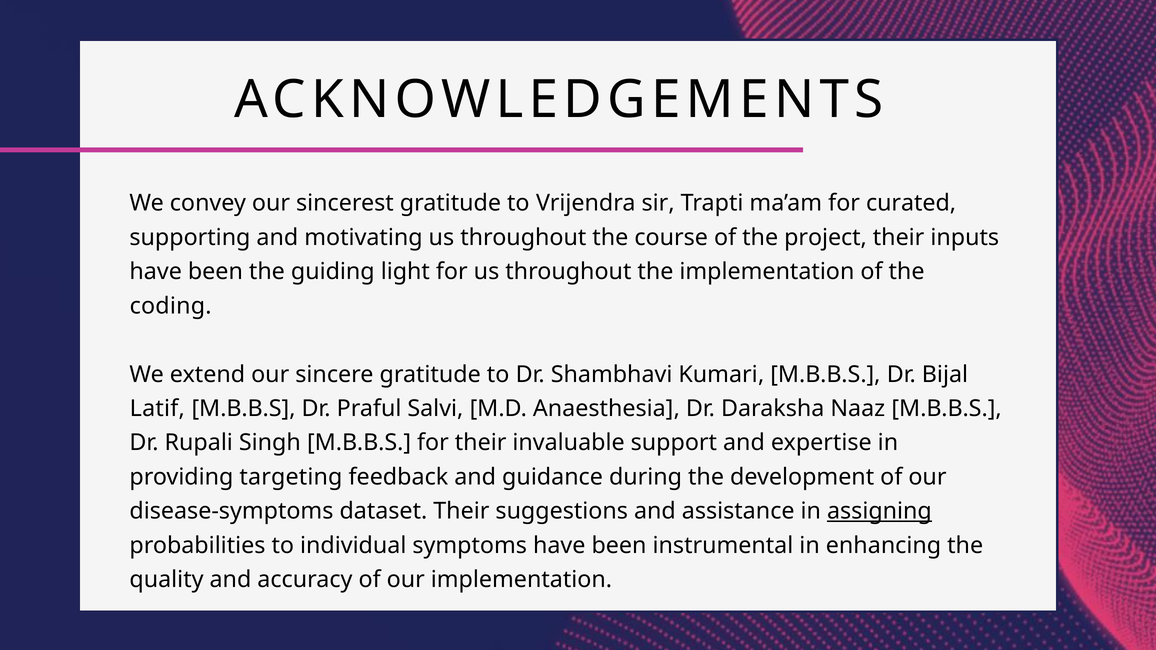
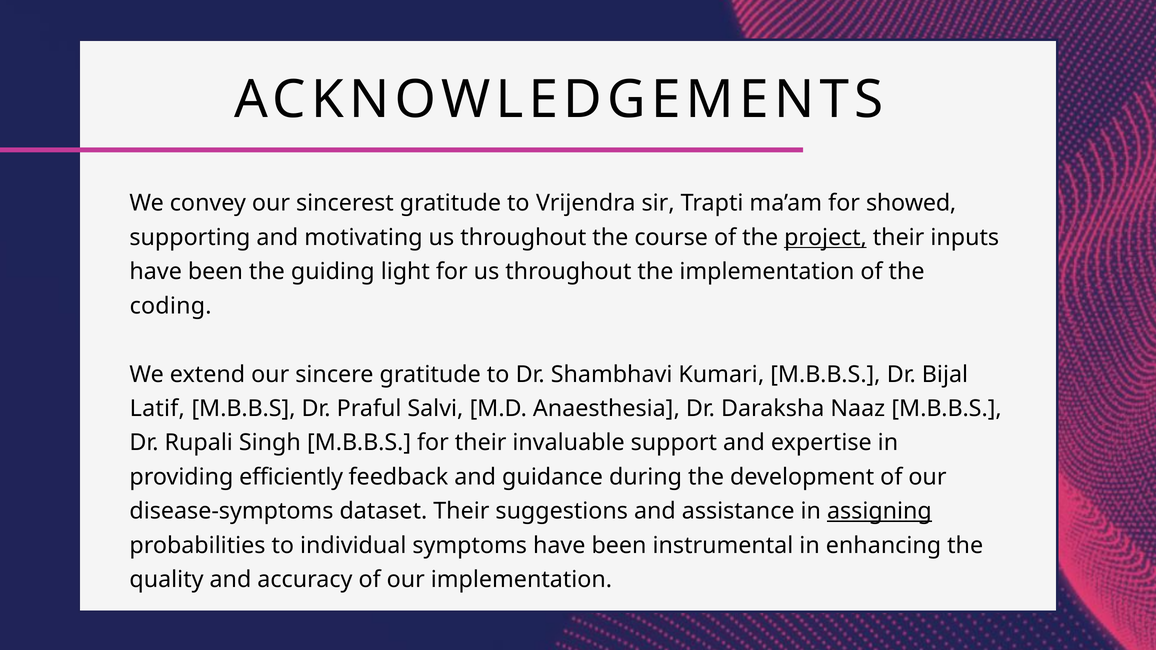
curated: curated -> showed
project underline: none -> present
targeting: targeting -> efficiently
